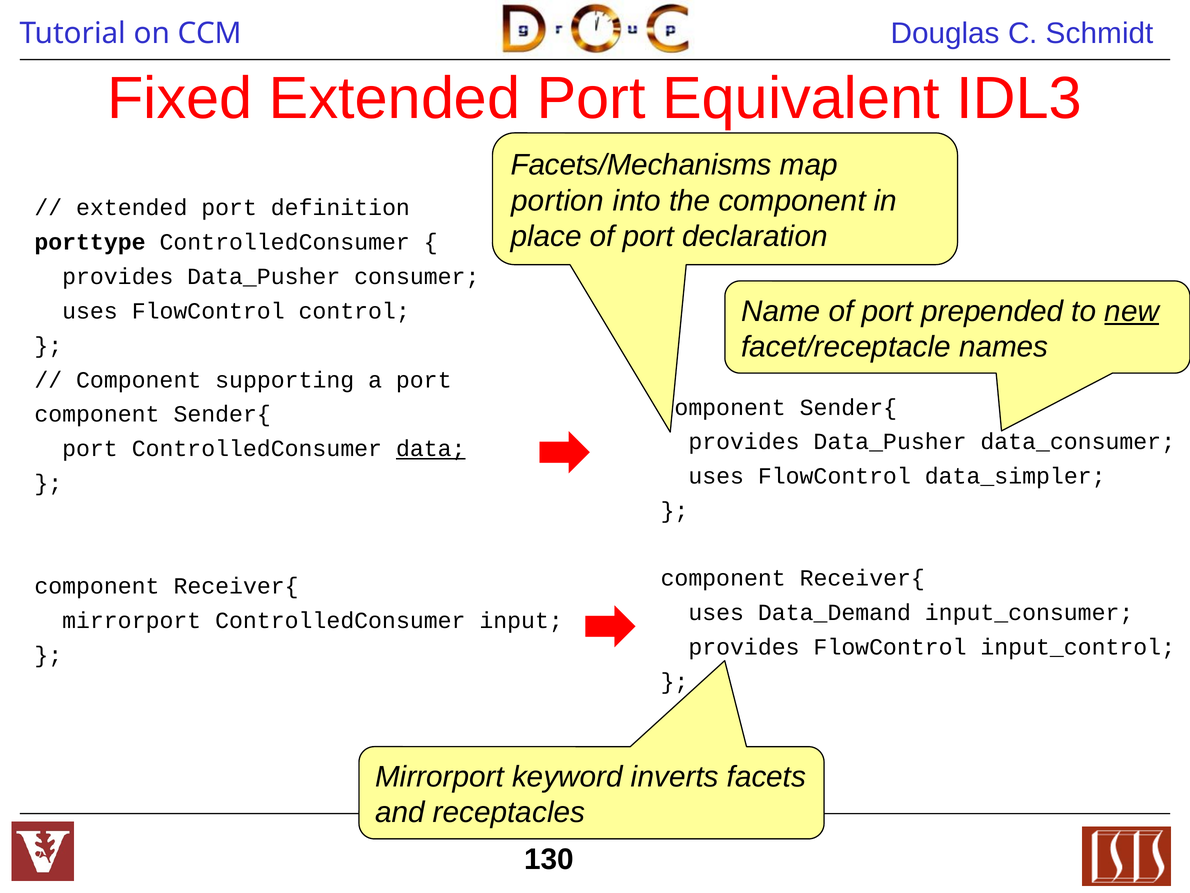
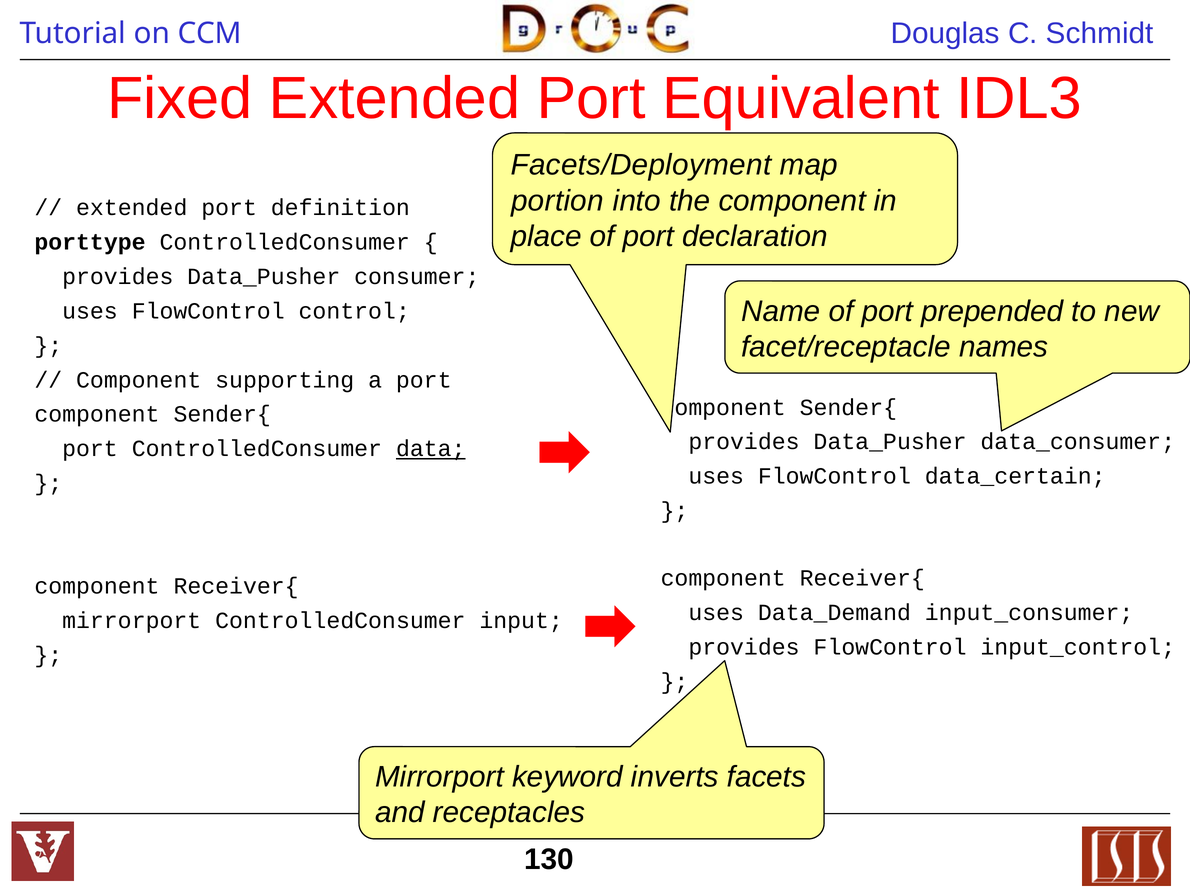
Facets/Mechanisms: Facets/Mechanisms -> Facets/Deployment
new underline: present -> none
data_simpler: data_simpler -> data_certain
